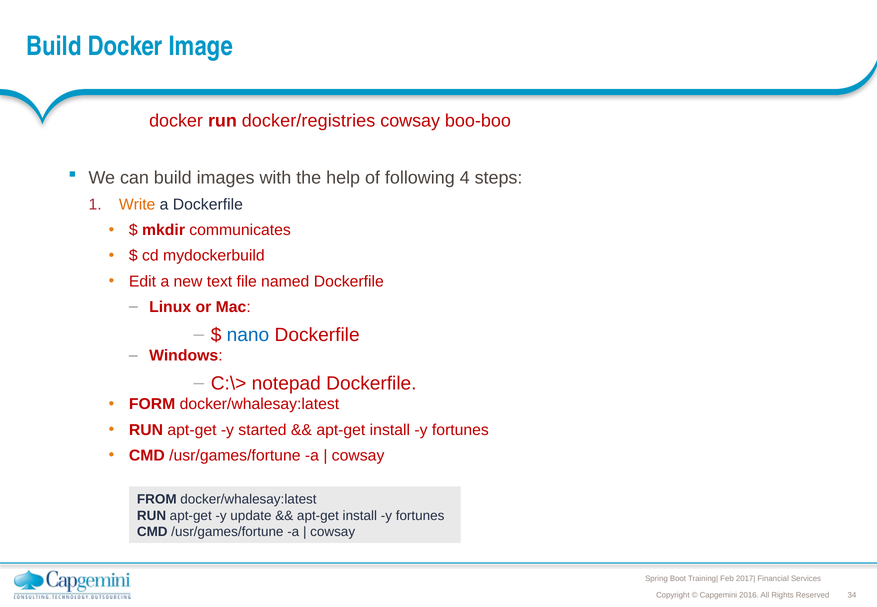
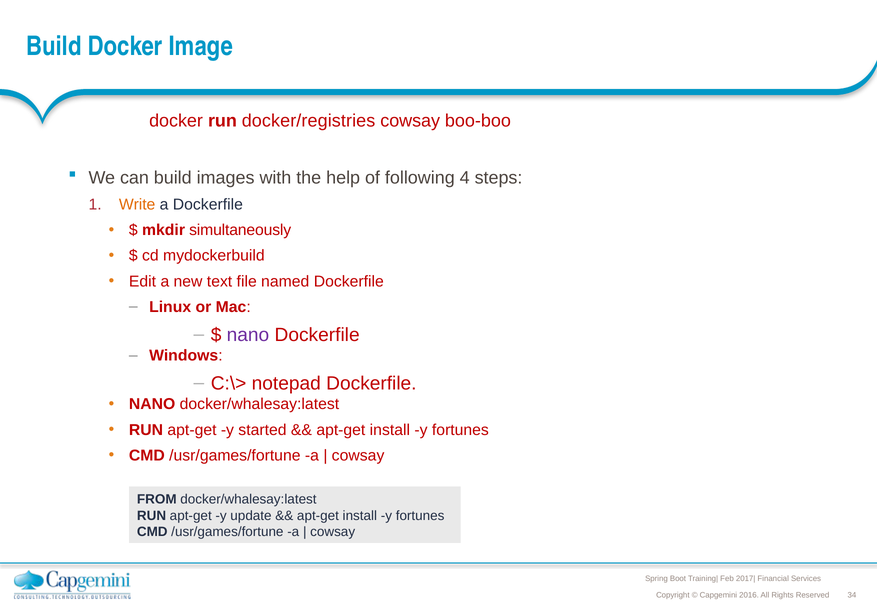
communicates: communicates -> simultaneously
nano at (248, 335) colour: blue -> purple
FORM at (152, 404): FORM -> NANO
